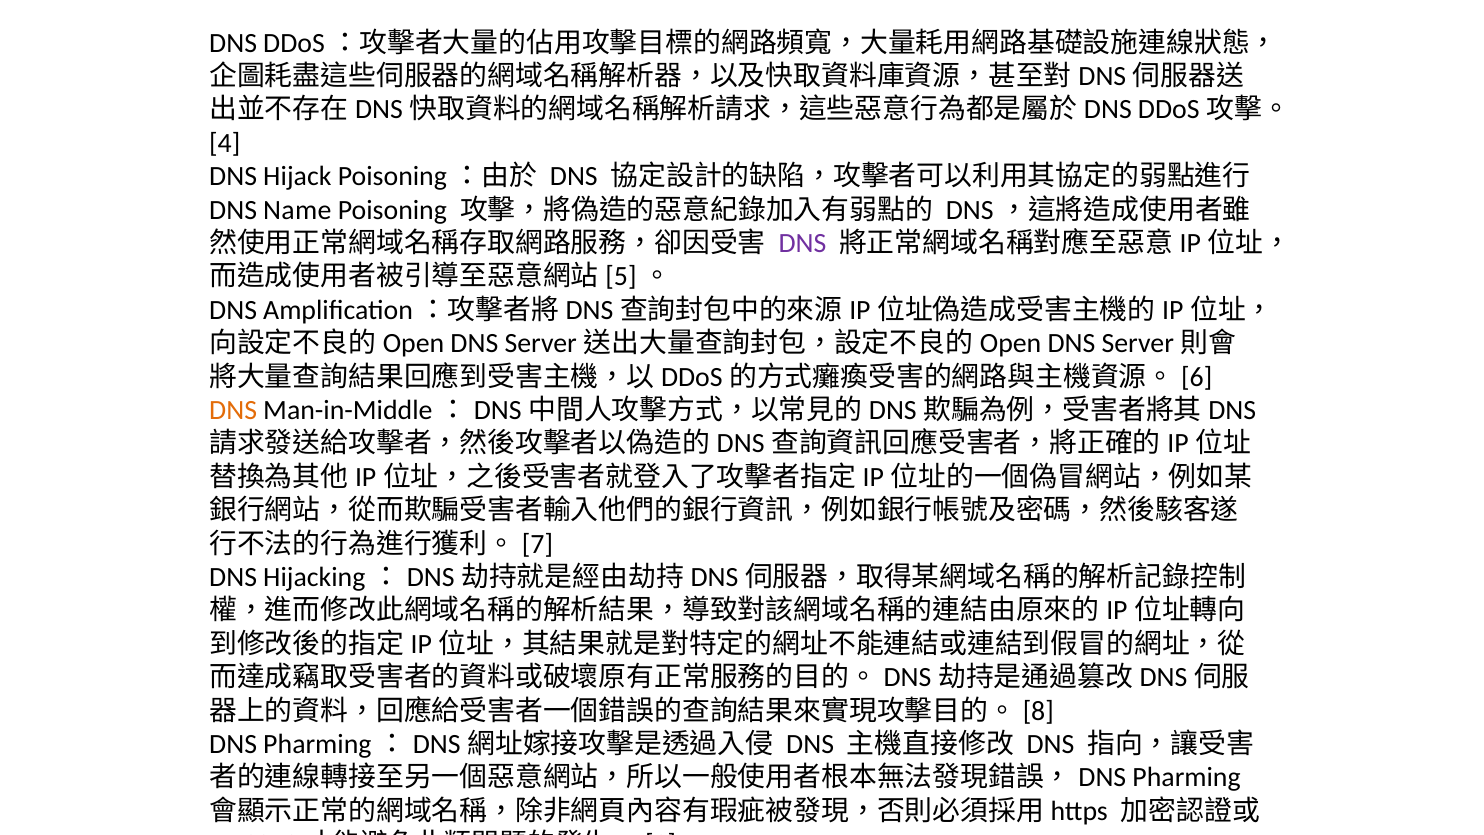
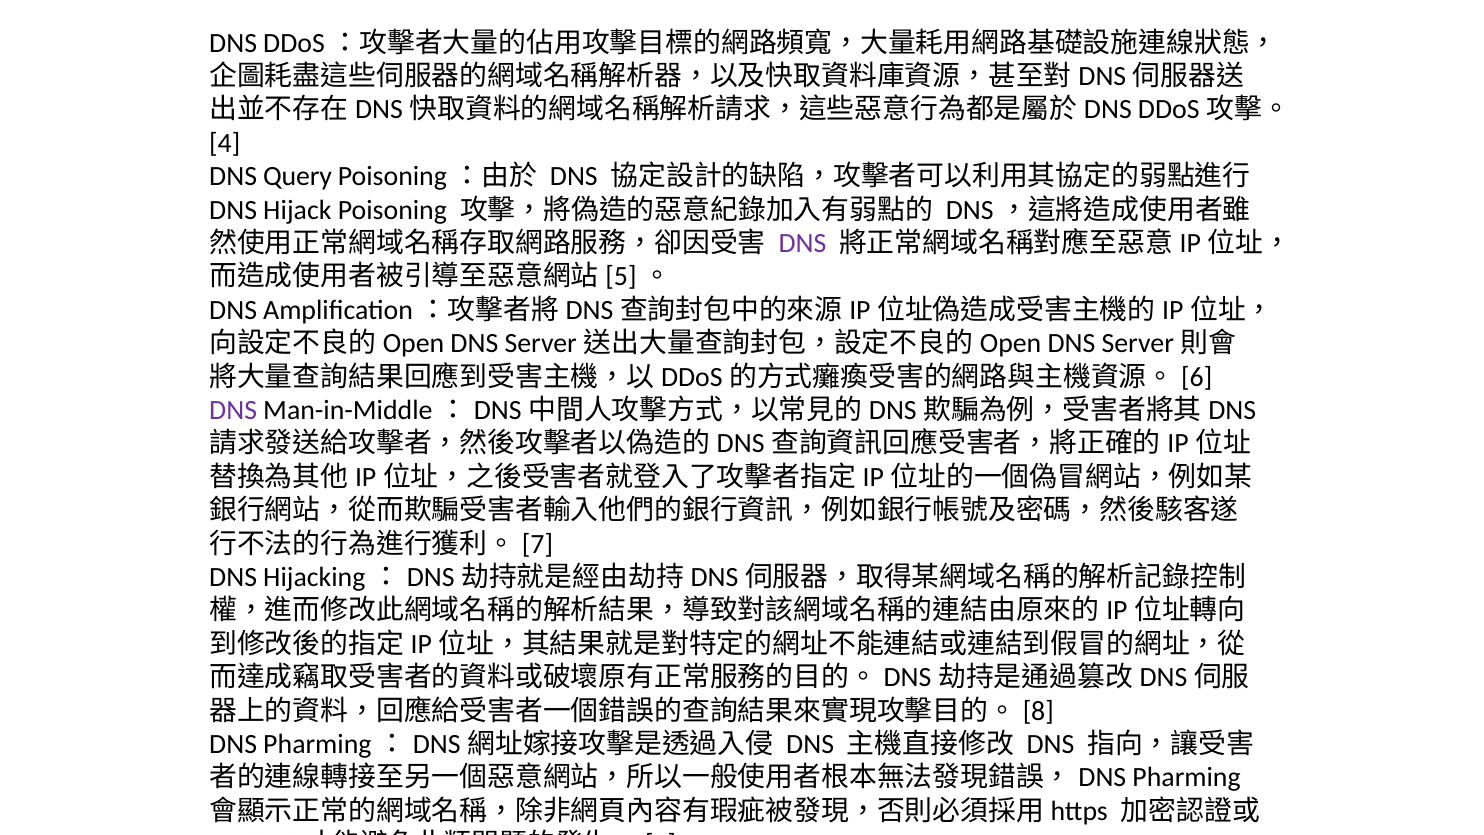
Hijack: Hijack -> Query
Name: Name -> Hijack
DNS at (233, 410) colour: orange -> purple
